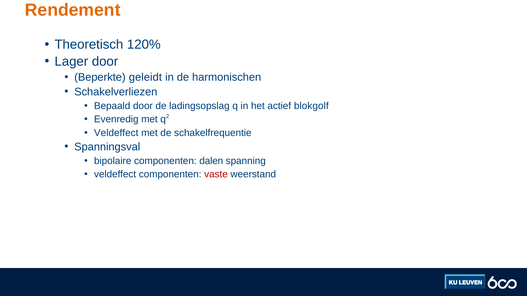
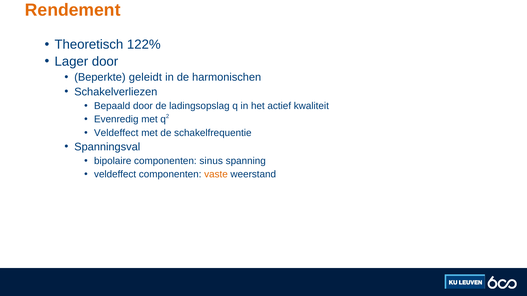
120%: 120% -> 122%
blokgolf: blokgolf -> kwaliteit
dalen: dalen -> sinus
vaste colour: red -> orange
